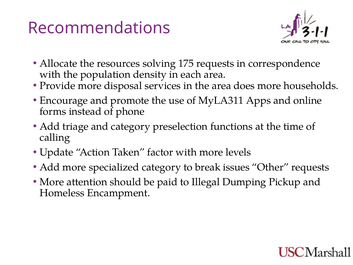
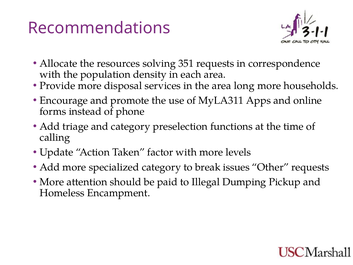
175: 175 -> 351
does: does -> long
